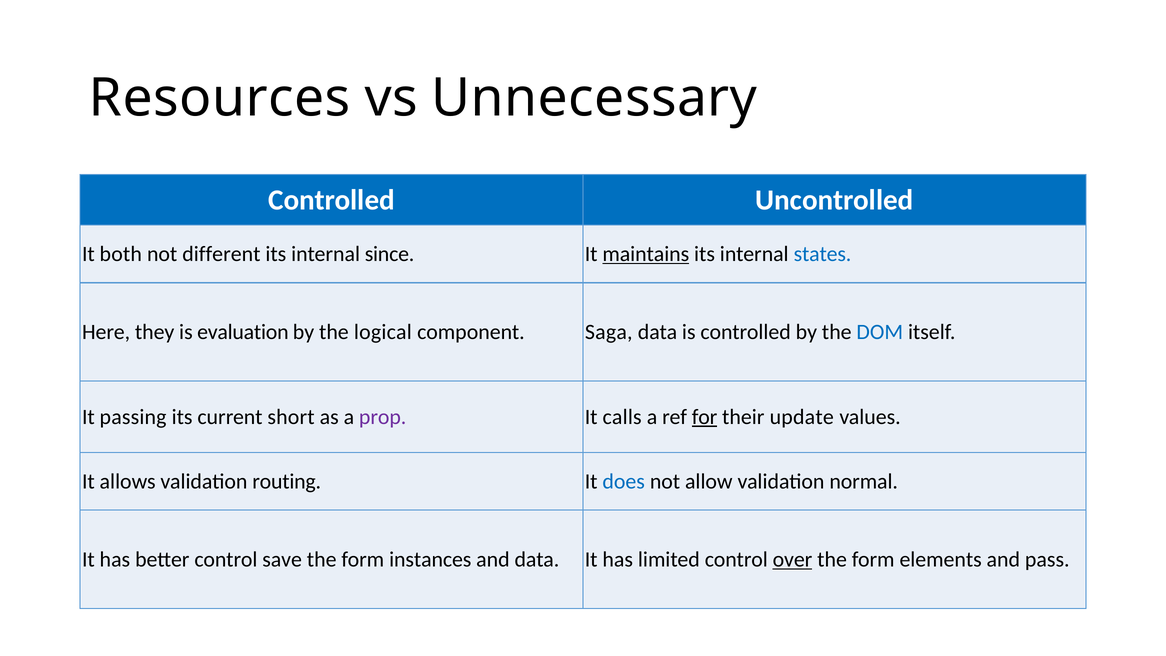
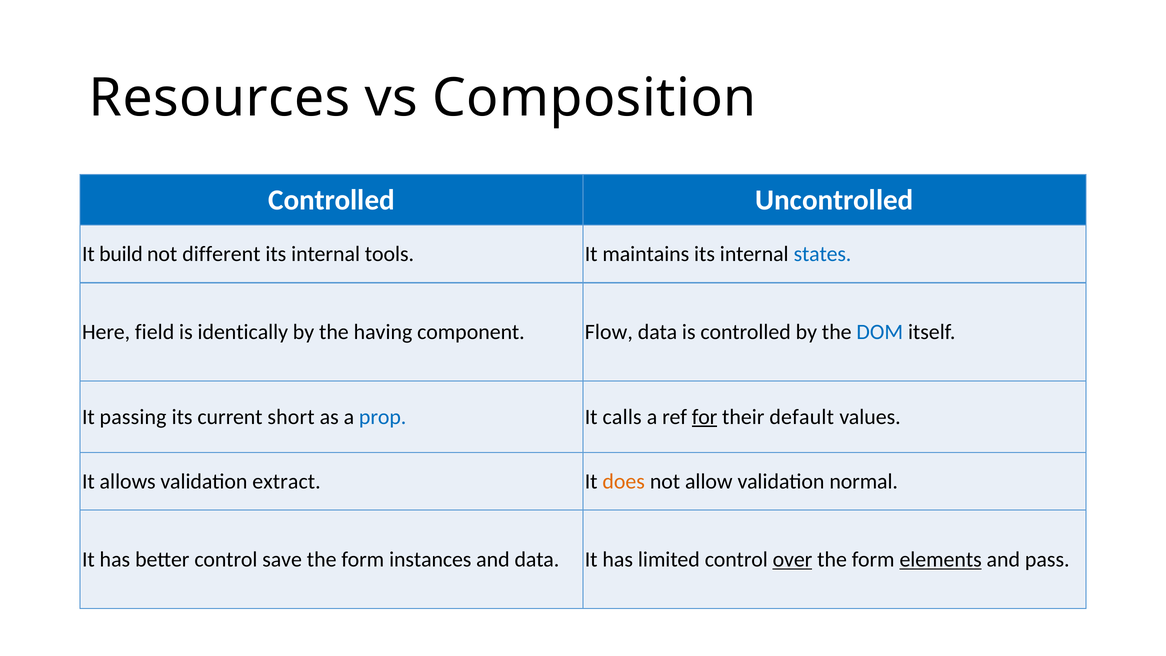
Unnecessary: Unnecessary -> Composition
both: both -> build
since: since -> tools
maintains underline: present -> none
they: they -> field
evaluation: evaluation -> identically
logical: logical -> having
Saga: Saga -> Flow
prop colour: purple -> blue
update: update -> default
routing: routing -> extract
does colour: blue -> orange
elements underline: none -> present
